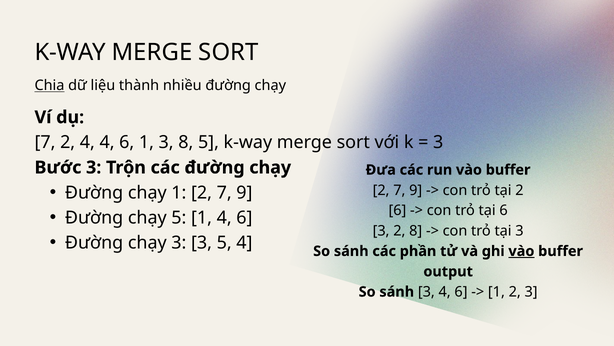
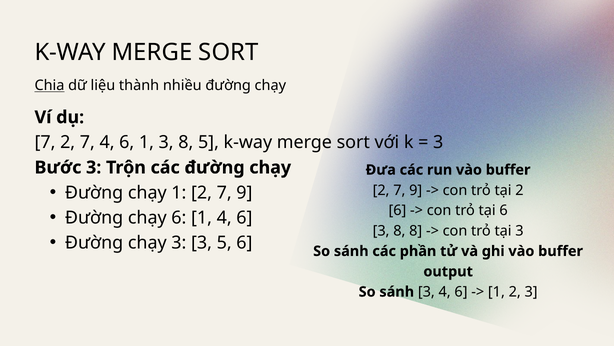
7 2 4: 4 -> 7
chạy 5: 5 -> 6
2 at (399, 230): 2 -> 8
5 4: 4 -> 6
vào at (521, 251) underline: present -> none
